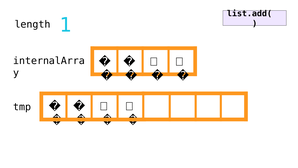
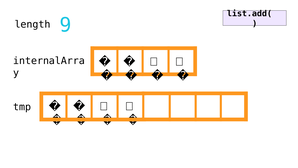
1: 1 -> 9
